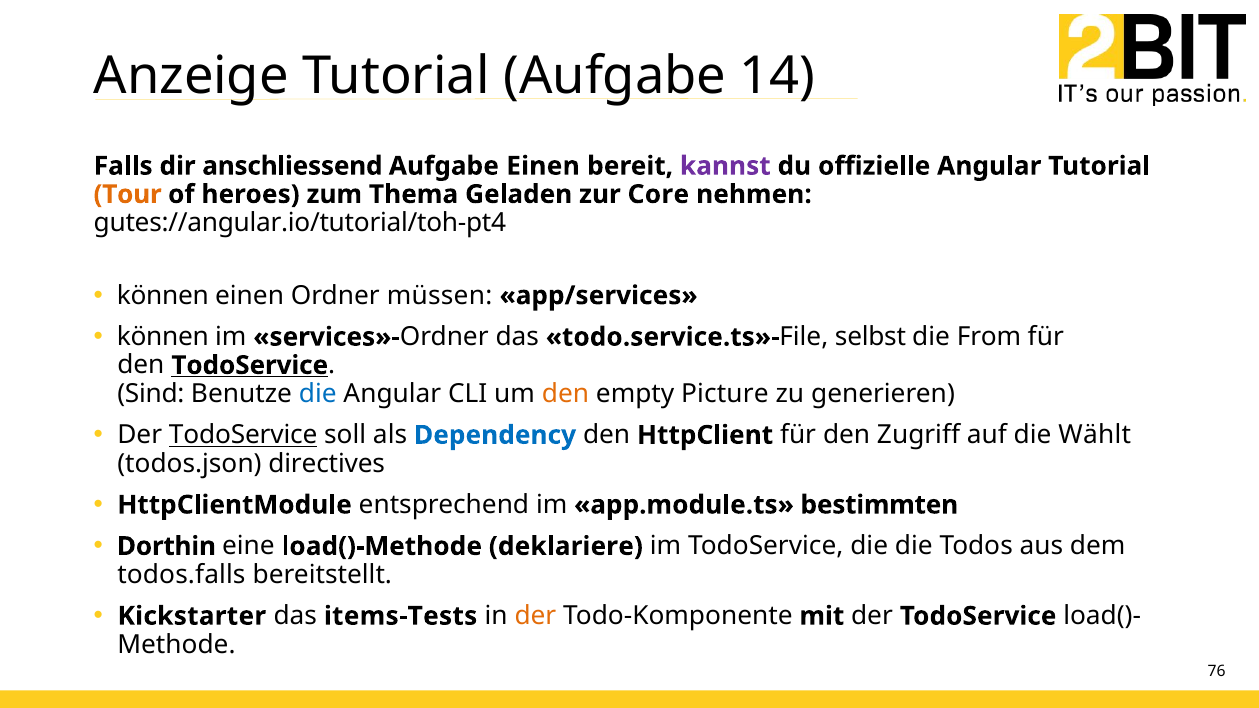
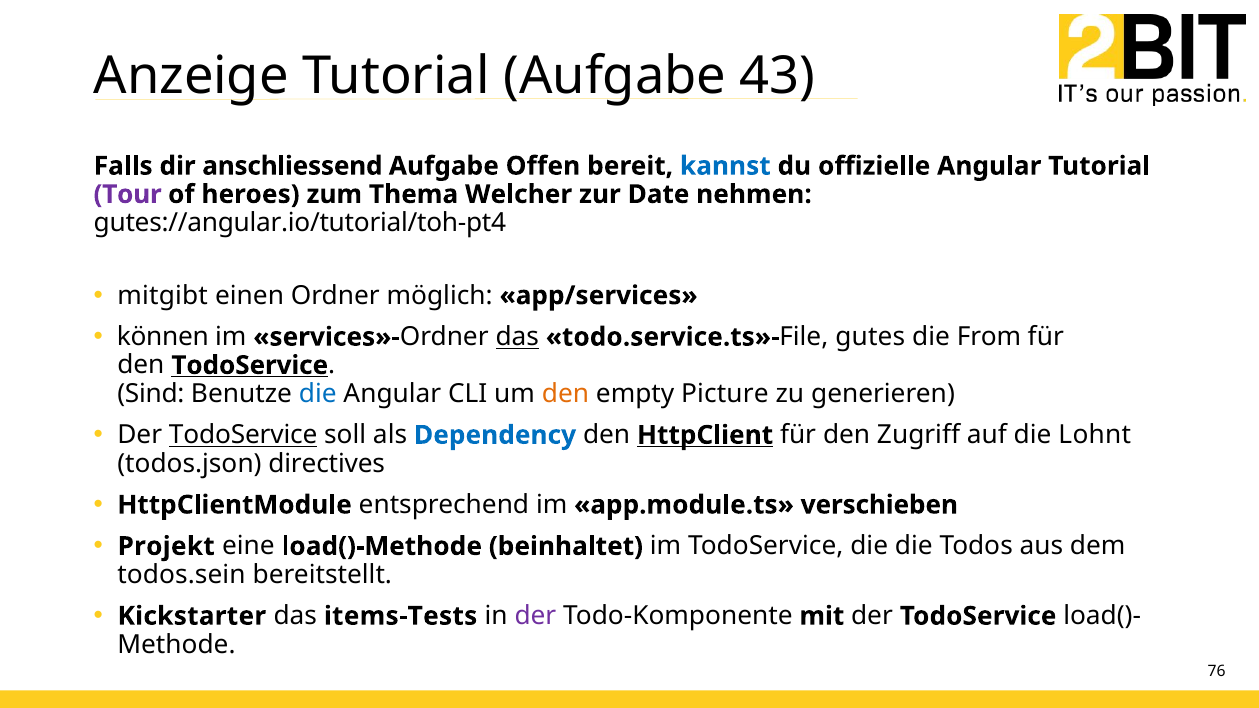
14: 14 -> 43
Aufgabe Einen: Einen -> Offen
kannst colour: purple -> blue
Tour colour: orange -> purple
Geladen: Geladen -> Welcher
Core: Core -> Date
können at (163, 296): können -> mitgibt
müssen: müssen -> möglich
das at (517, 337) underline: none -> present
selbst: selbst -> gutes
HttpClient underline: none -> present
Wählt: Wählt -> Lohnt
bestimmten: bestimmten -> verschieben
Dorthin: Dorthin -> Projekt
deklariere: deklariere -> beinhaltet
todos.falls: todos.falls -> todos.sein
der at (535, 616) colour: orange -> purple
